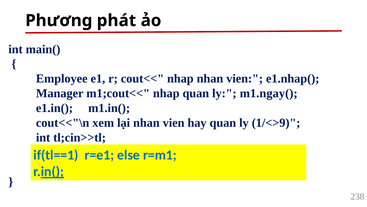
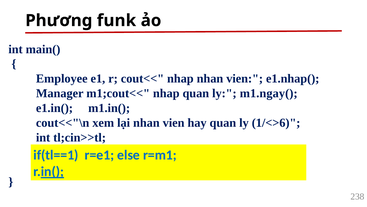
phát: phát -> funk
1/<>9: 1/<>9 -> 1/<>6
